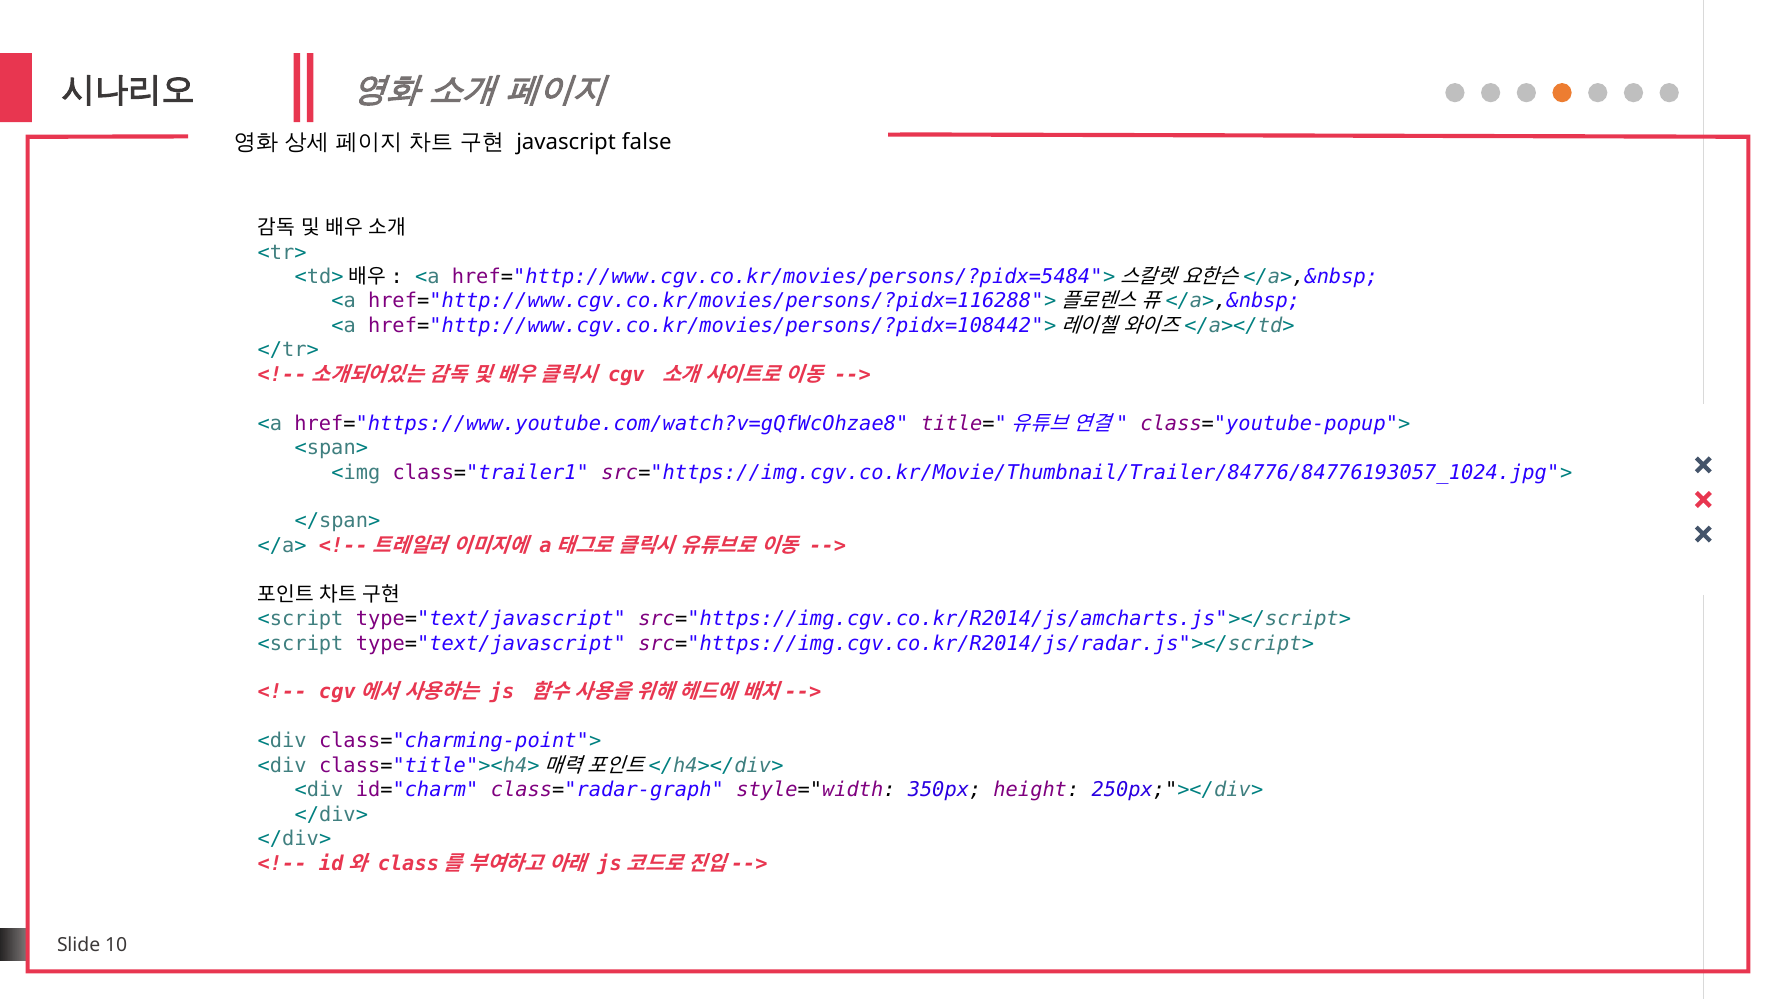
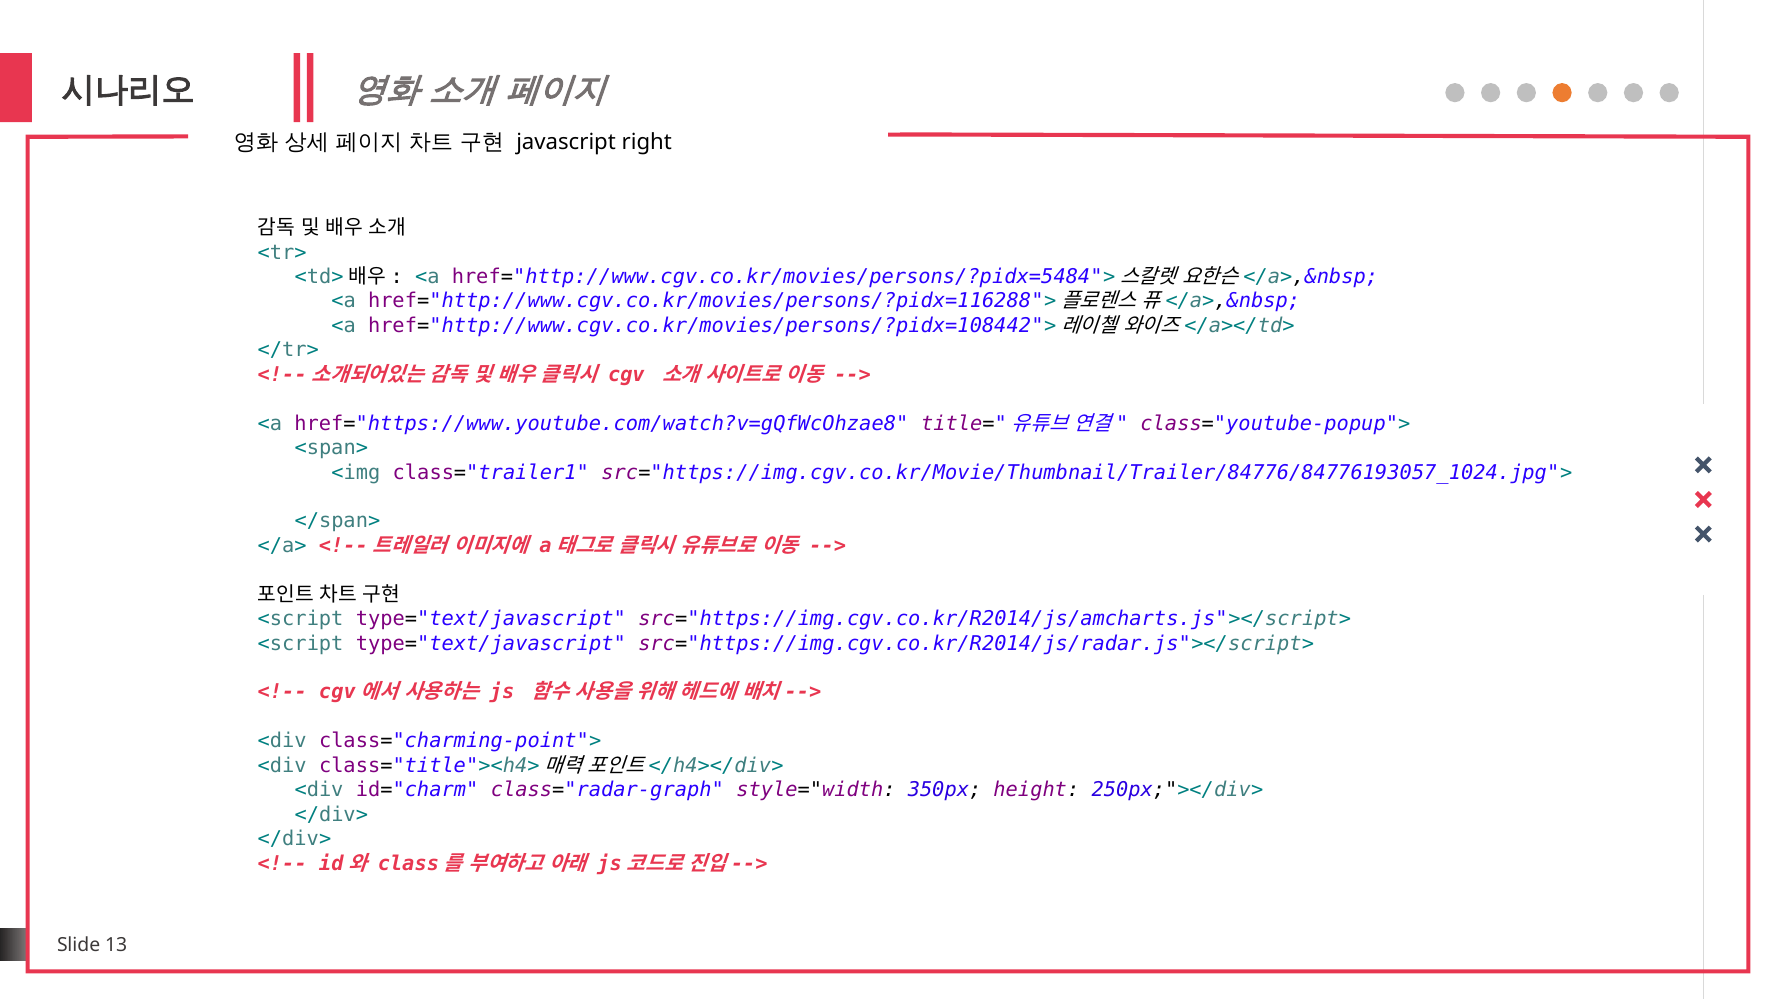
false: false -> right
10: 10 -> 13
